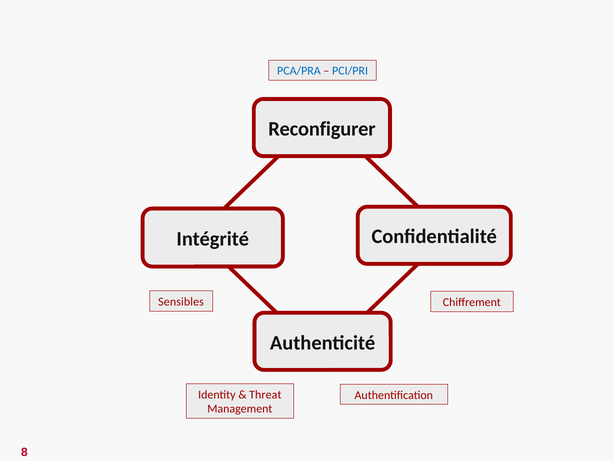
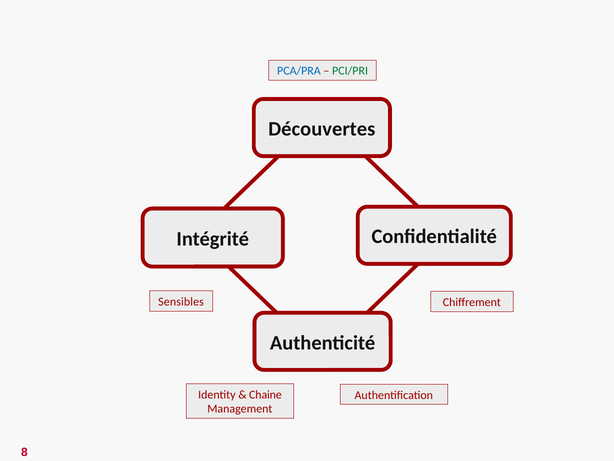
PCI/PRI colour: blue -> green
Reconfigurer: Reconfigurer -> Découvertes
Threat: Threat -> Chaine
